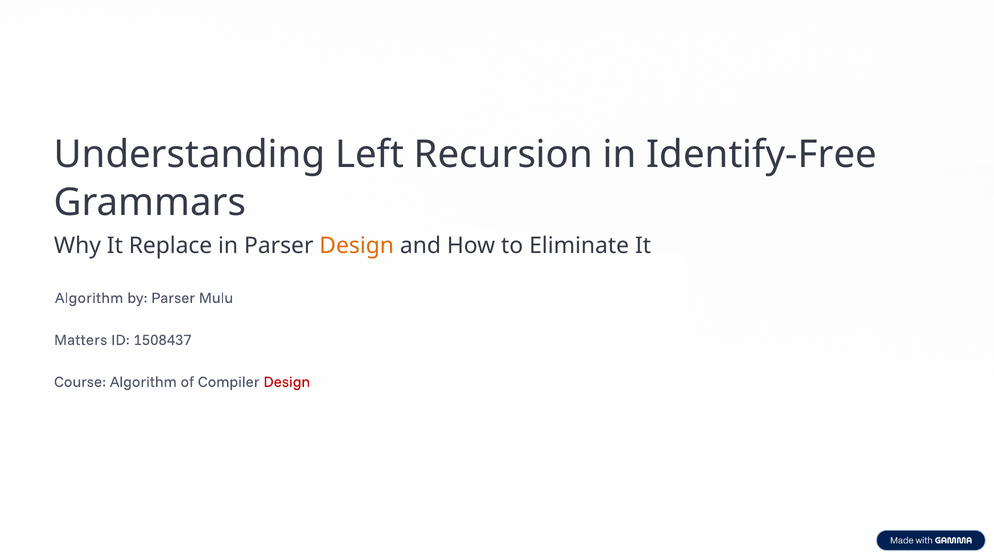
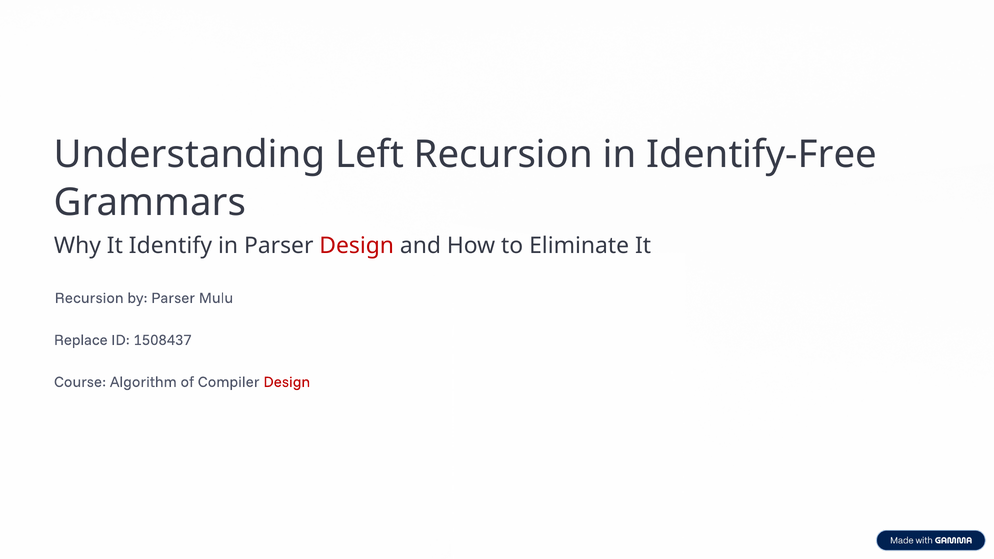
Replace: Replace -> Identify
Design at (357, 246) colour: orange -> red
Algorithm at (89, 298): Algorithm -> Recursion
Matters: Matters -> Replace
